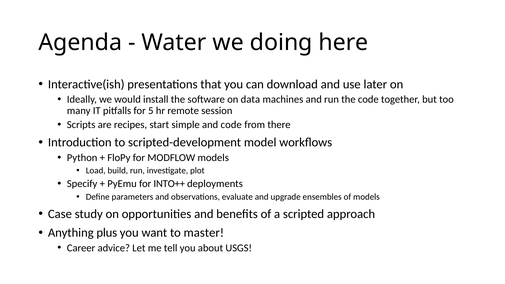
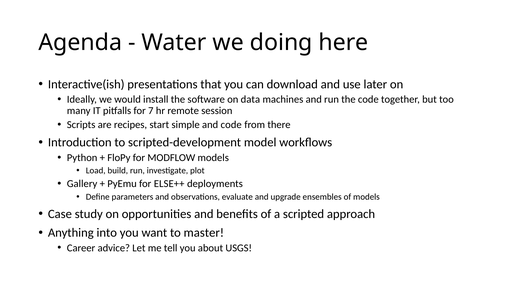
5: 5 -> 7
Specify: Specify -> Gallery
INTO++: INTO++ -> ELSE++
plus: plus -> into
